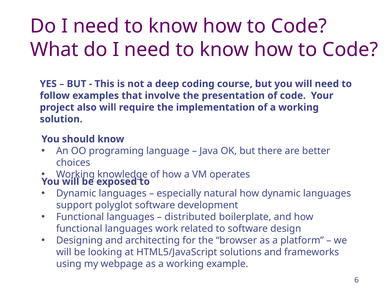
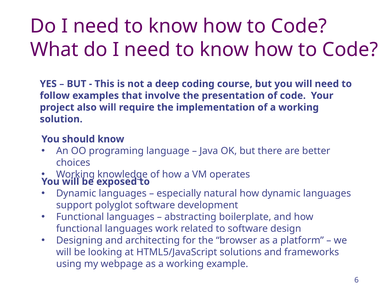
distributed: distributed -> abstracting
